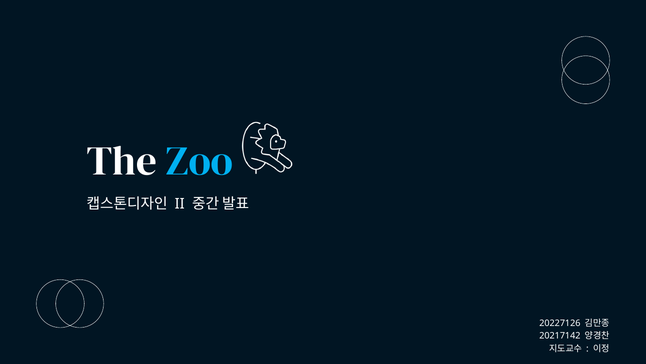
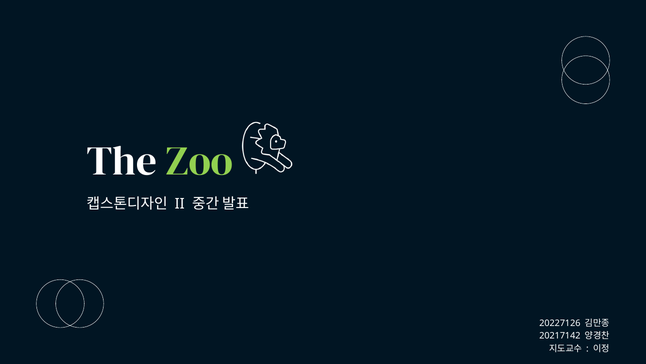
Zoo colour: light blue -> light green
